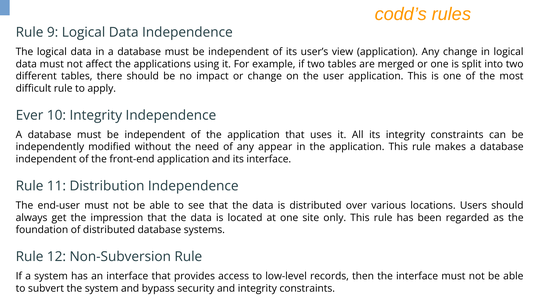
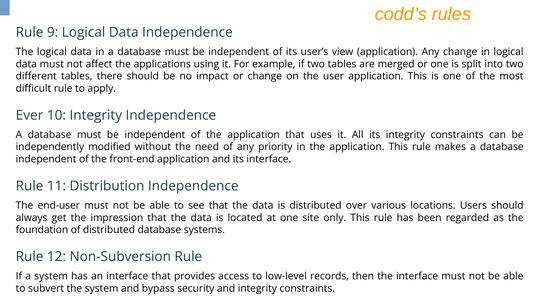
appear: appear -> priority
